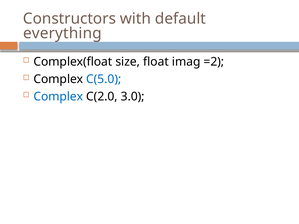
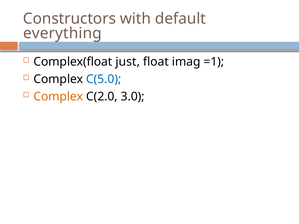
size: size -> just
=2: =2 -> =1
Complex at (58, 97) colour: blue -> orange
